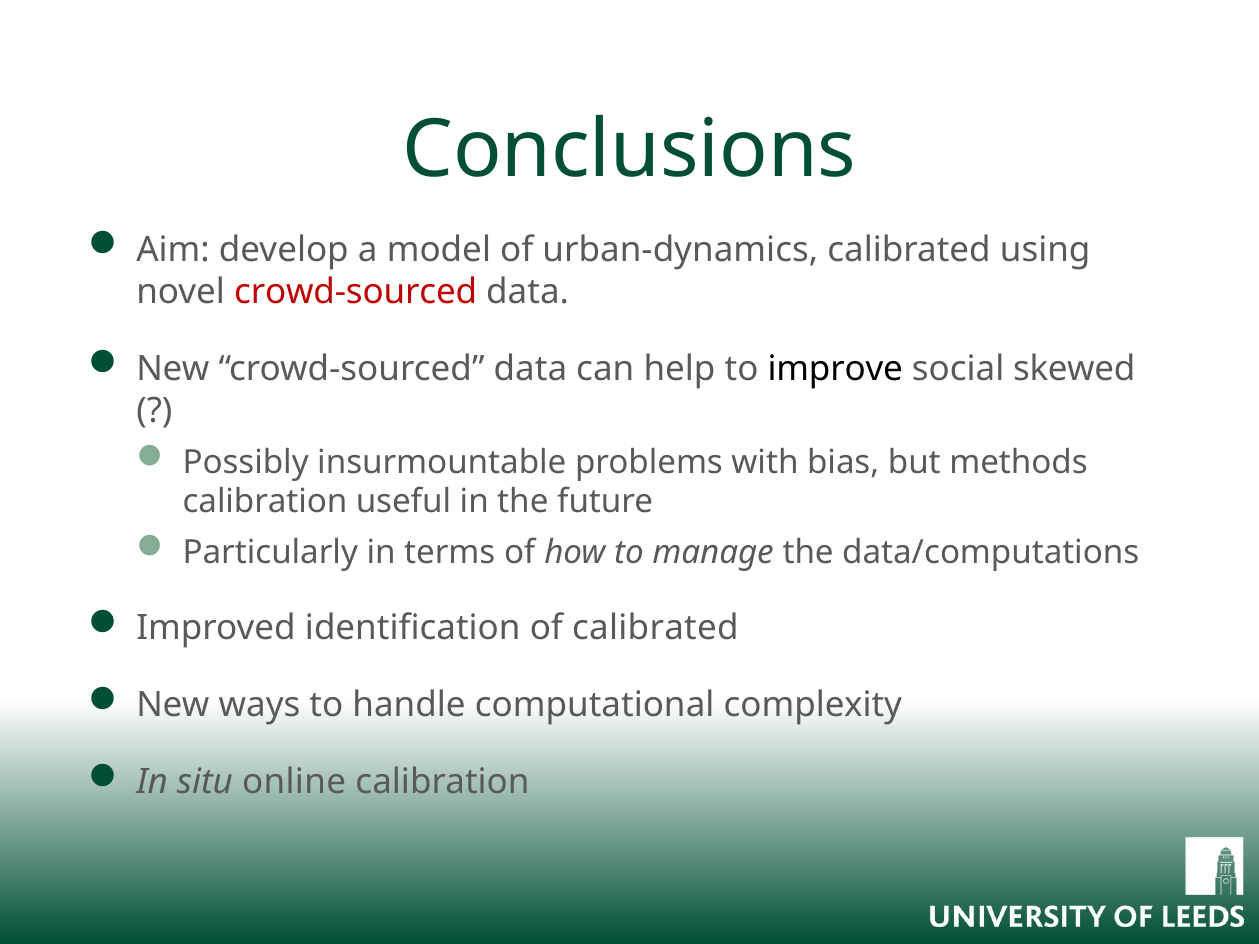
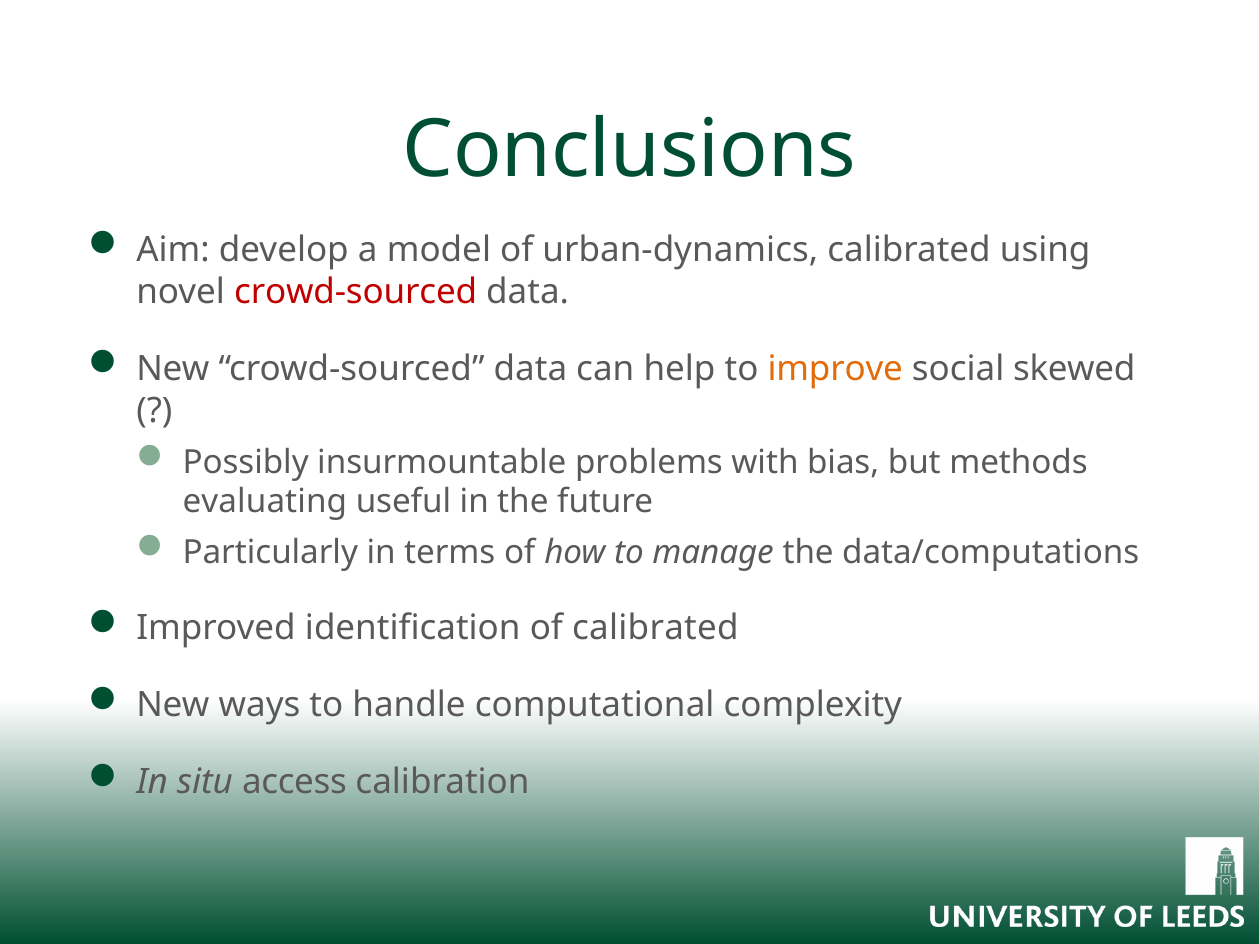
improve colour: black -> orange
calibration at (265, 502): calibration -> evaluating
online: online -> access
